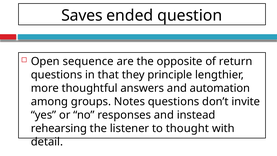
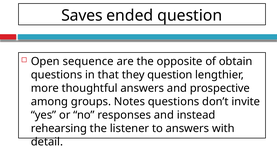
return: return -> obtain
they principle: principle -> question
automation: automation -> prospective
to thought: thought -> answers
